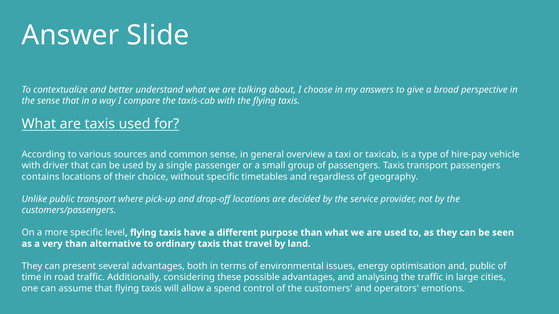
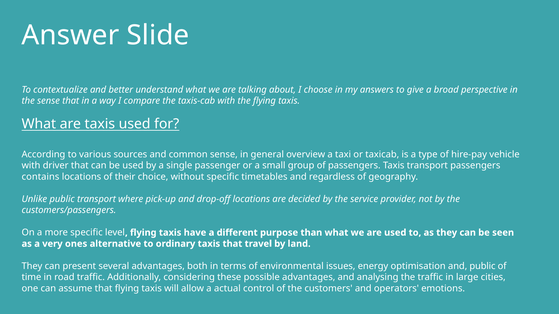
very than: than -> ones
spend: spend -> actual
